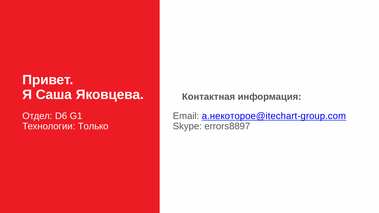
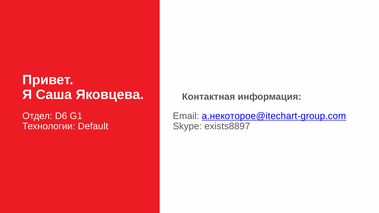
Только: Только -> Default
errors8897: errors8897 -> exists8897
